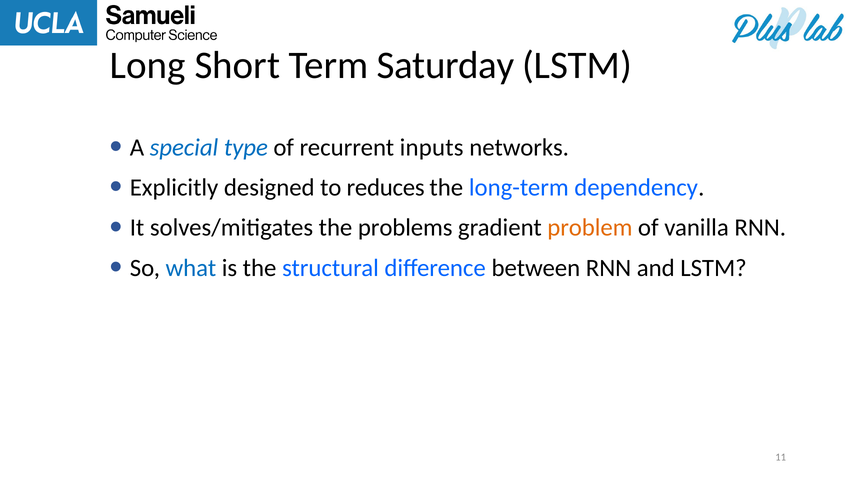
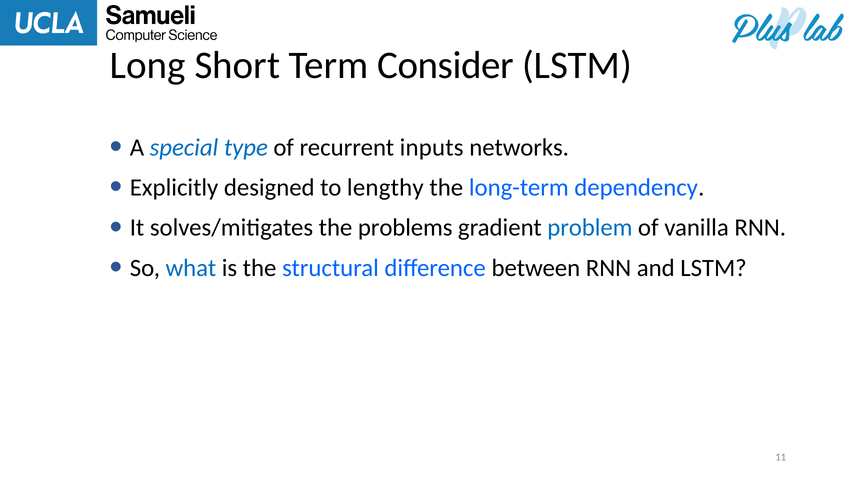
Saturday: Saturday -> Consider
reduces: reduces -> lengthy
problem colour: orange -> blue
